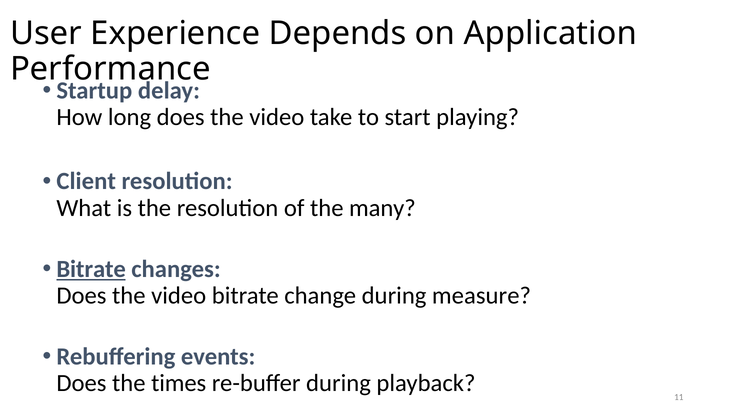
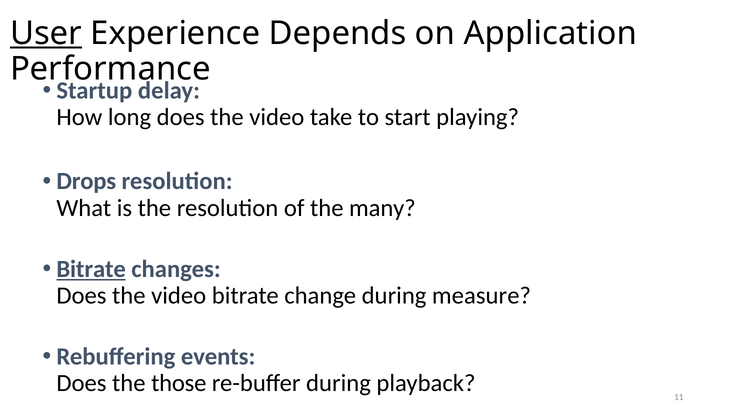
User underline: none -> present
Client: Client -> Drops
times: times -> those
